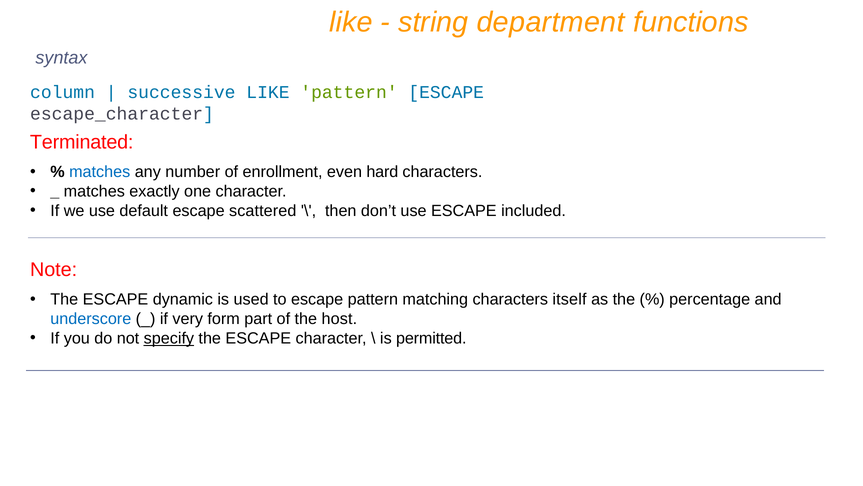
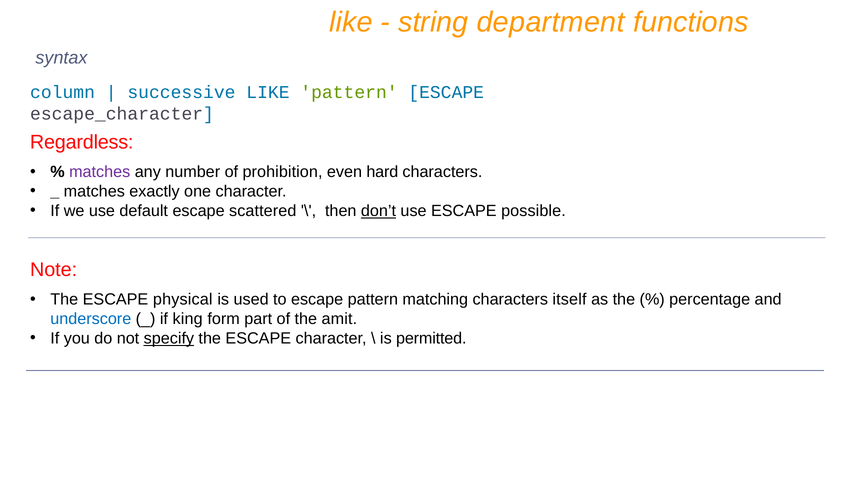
Terminated: Terminated -> Regardless
matches at (100, 172) colour: blue -> purple
enrollment: enrollment -> prohibition
don’t underline: none -> present
included: included -> possible
dynamic: dynamic -> physical
very: very -> king
host: host -> amit
